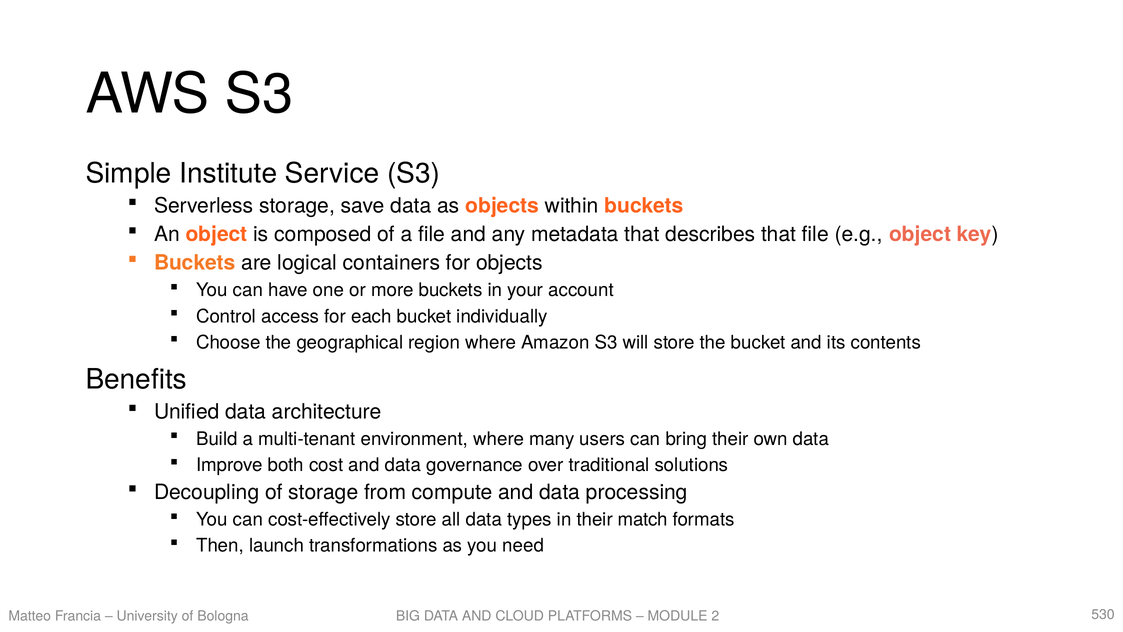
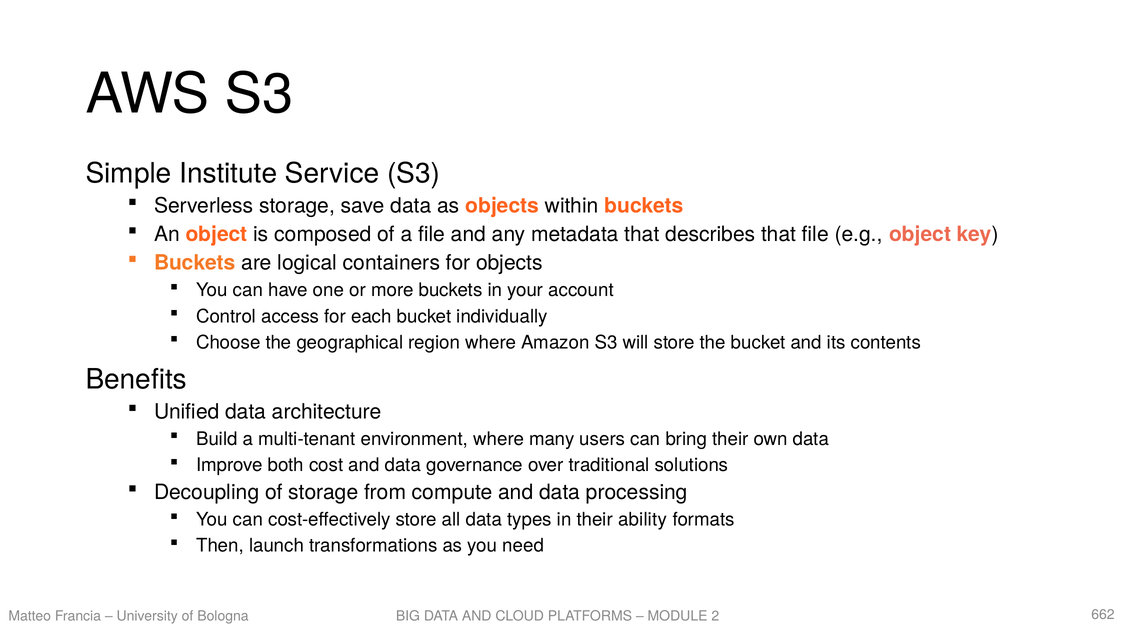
match: match -> ability
530: 530 -> 662
